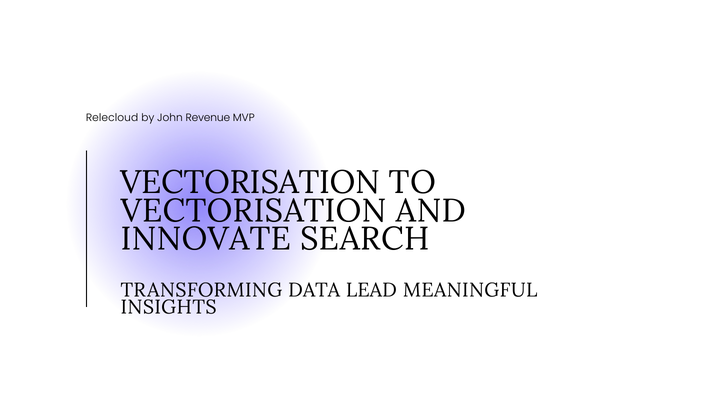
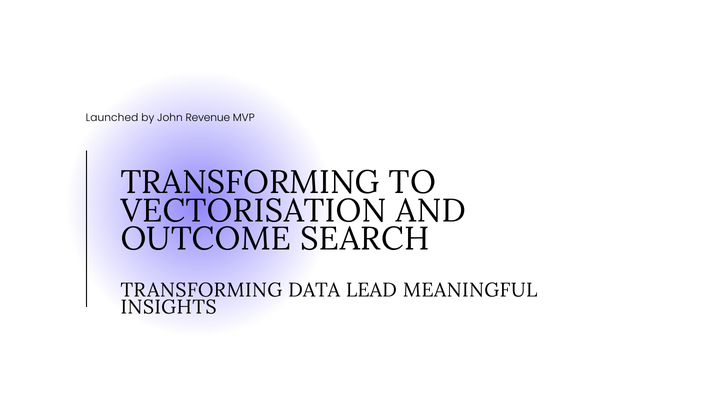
Relecloud: Relecloud -> Launched
VECTORISATION at (250, 183): VECTORISATION -> TRANSFORMING
INNOVATE: INNOVATE -> OUTCOME
